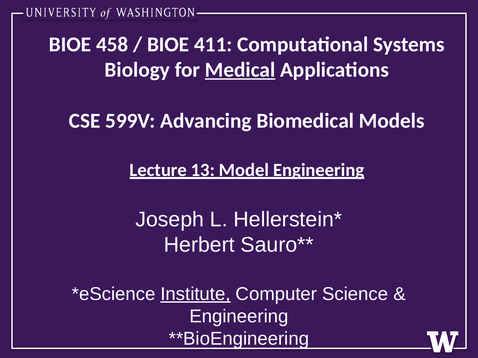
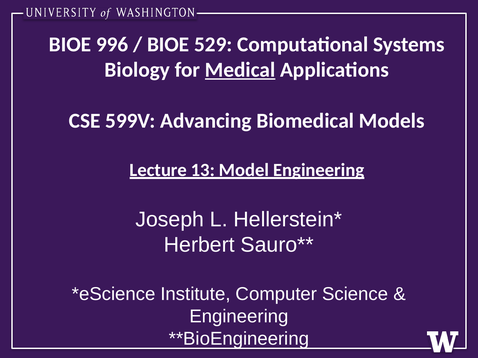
458: 458 -> 996
411: 411 -> 529
Institute underline: present -> none
